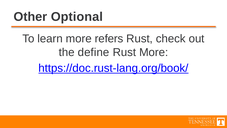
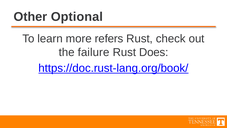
define: define -> failure
Rust More: More -> Does
